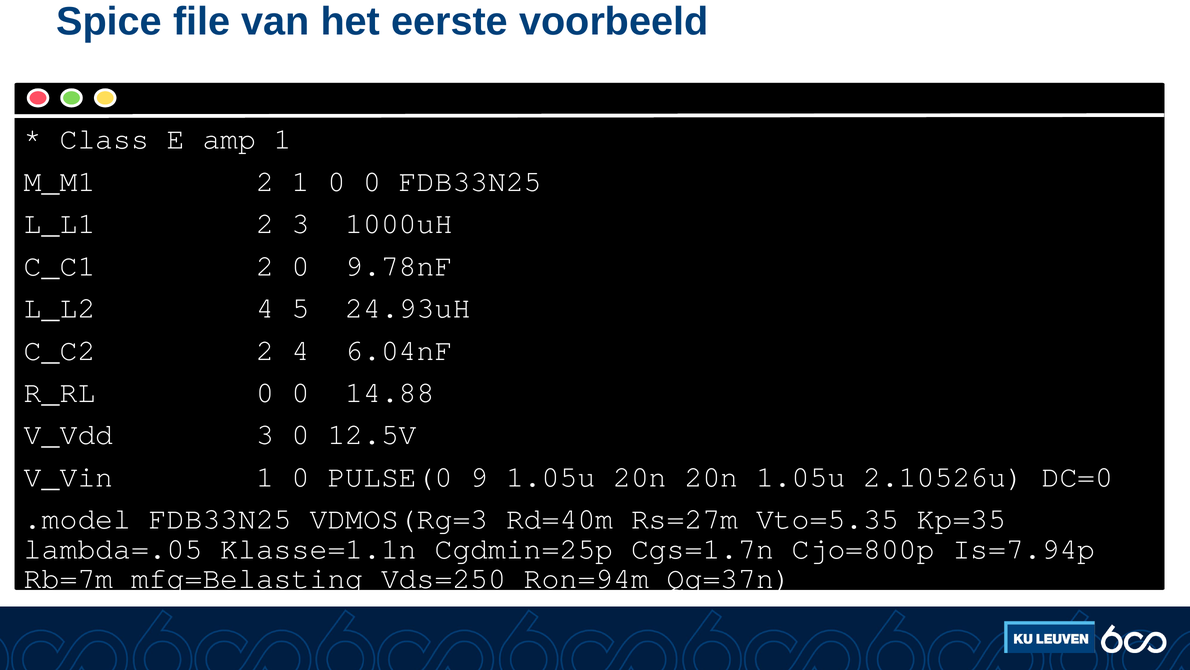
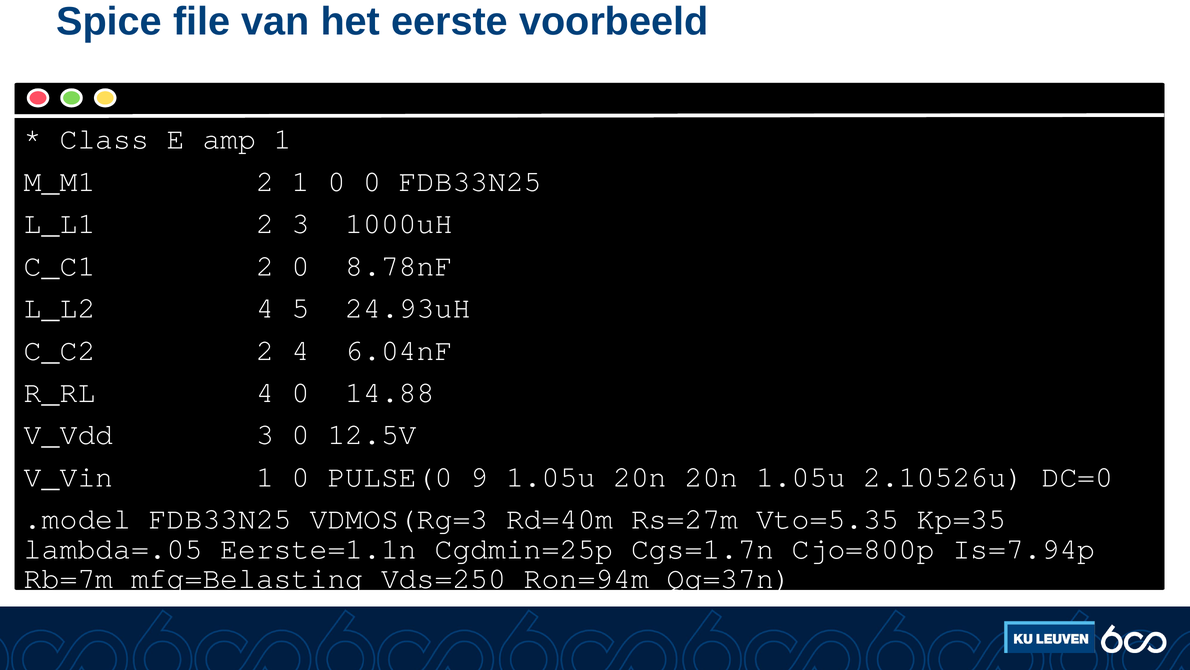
9.78nF: 9.78nF -> 8.78nF
R_RL 0: 0 -> 4
Klasse=1.1n: Klasse=1.1n -> Eerste=1.1n
